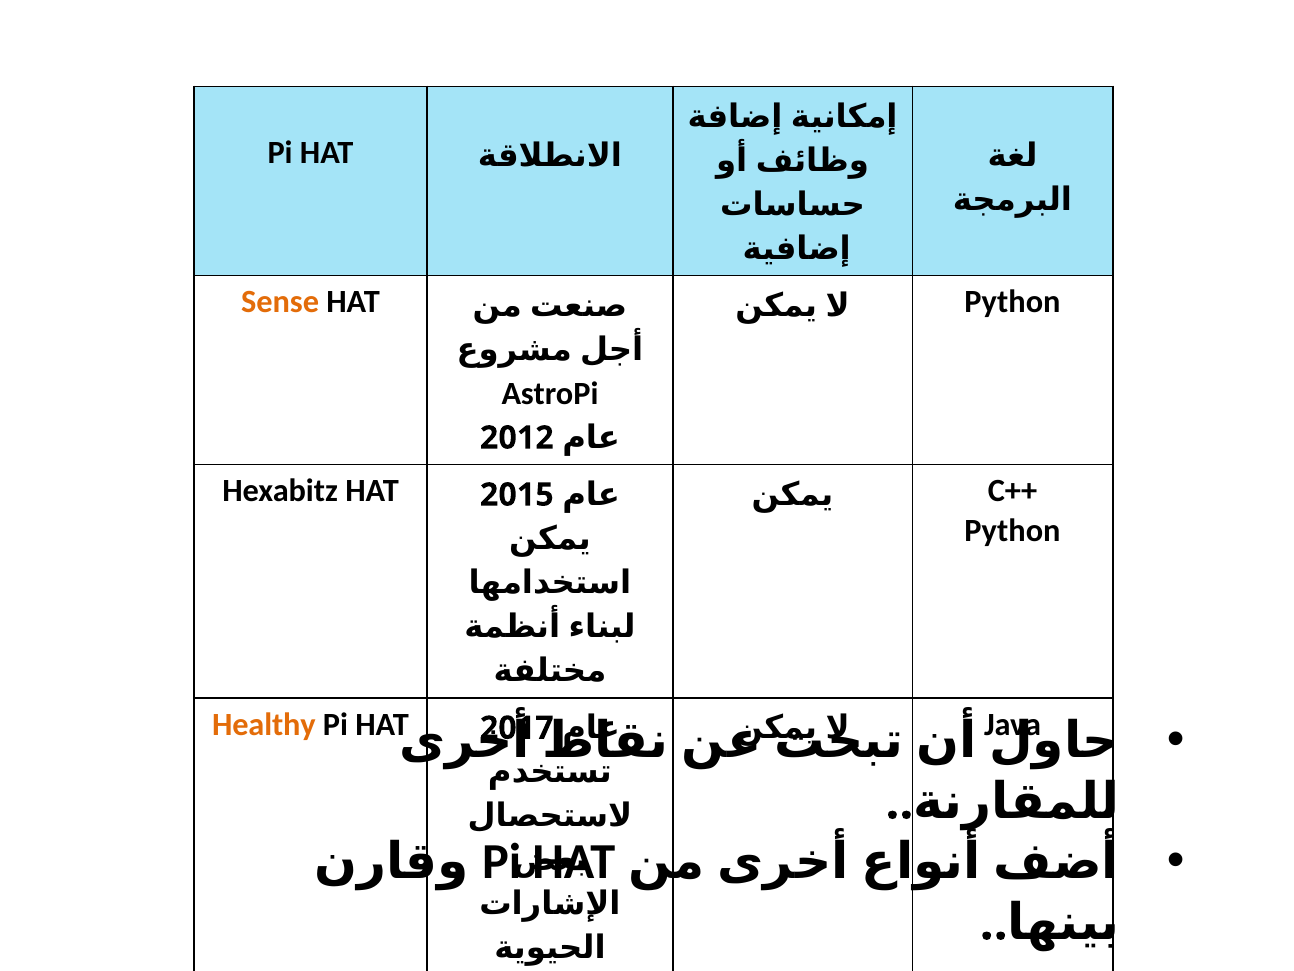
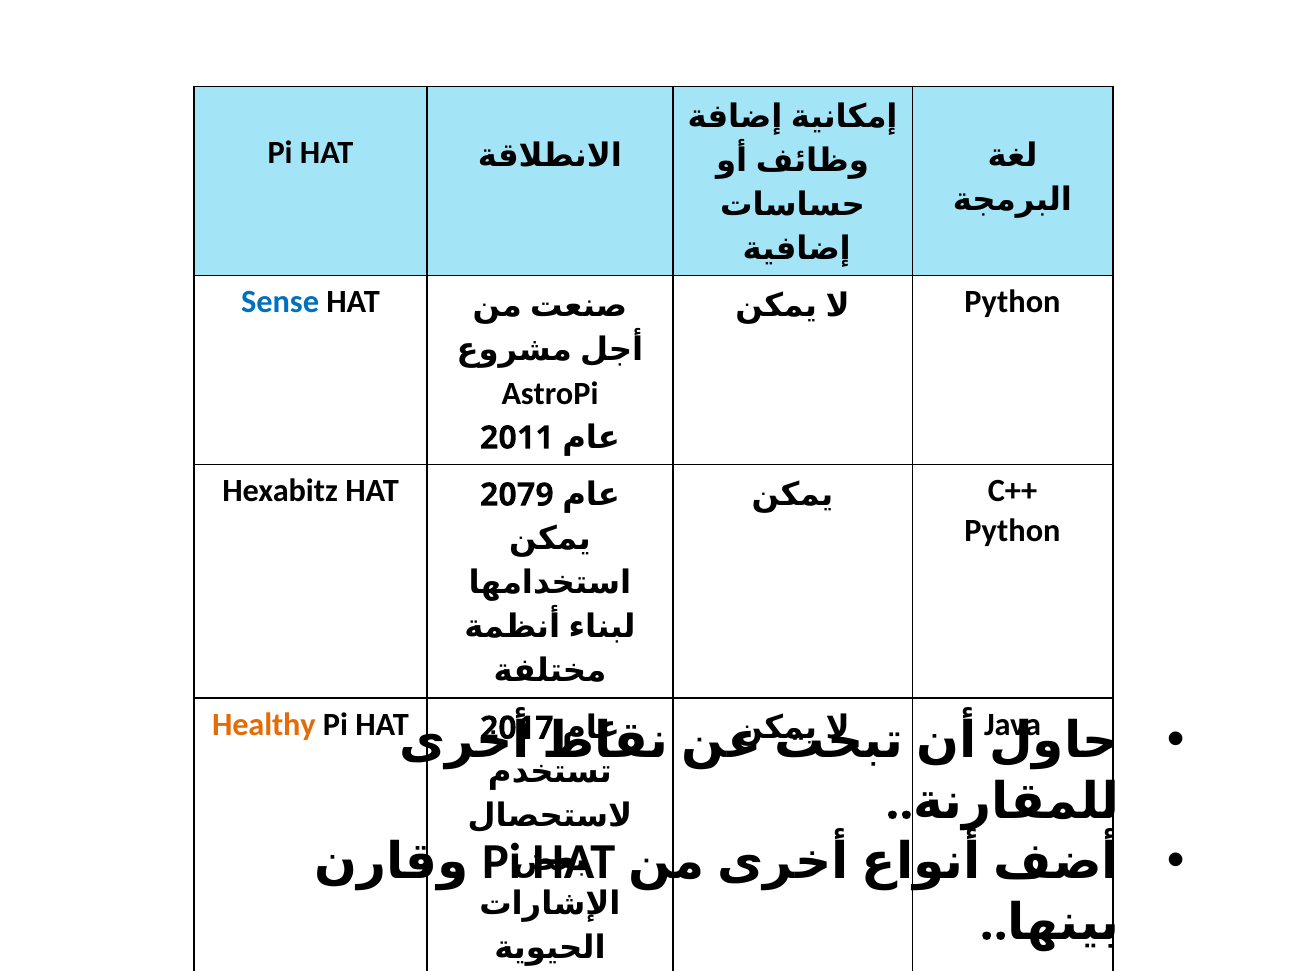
Sense colour: orange -> blue
2012: 2012 -> 2011
2015: 2015 -> 2079
